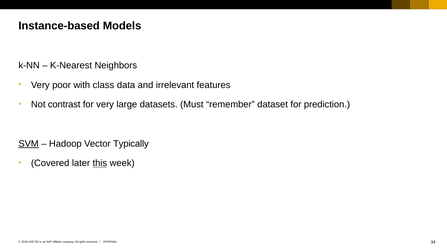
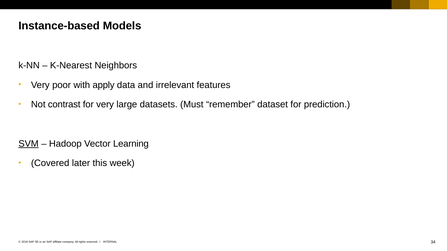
class: class -> apply
Typically: Typically -> Learning
this underline: present -> none
